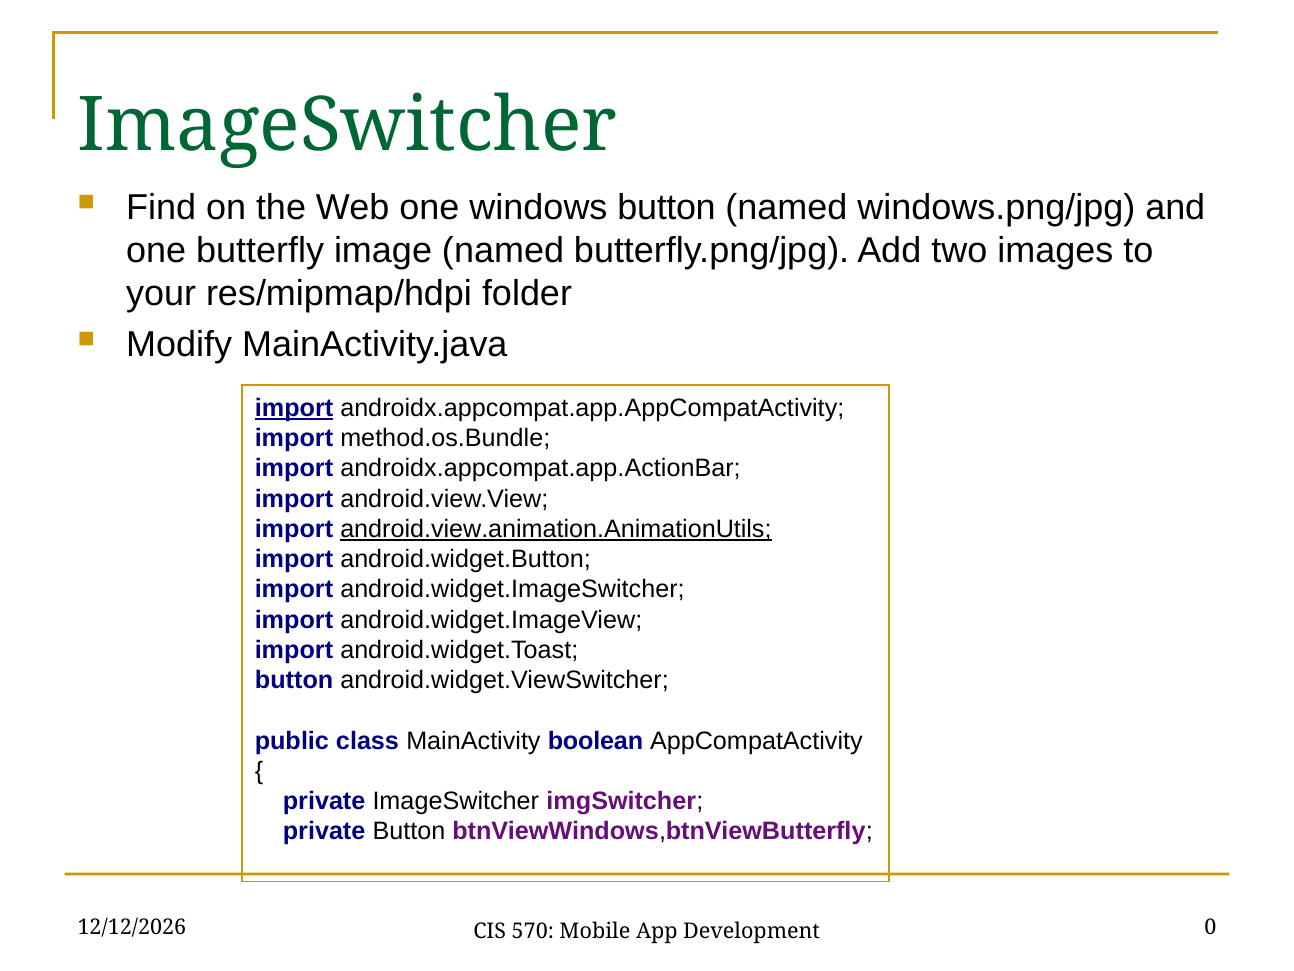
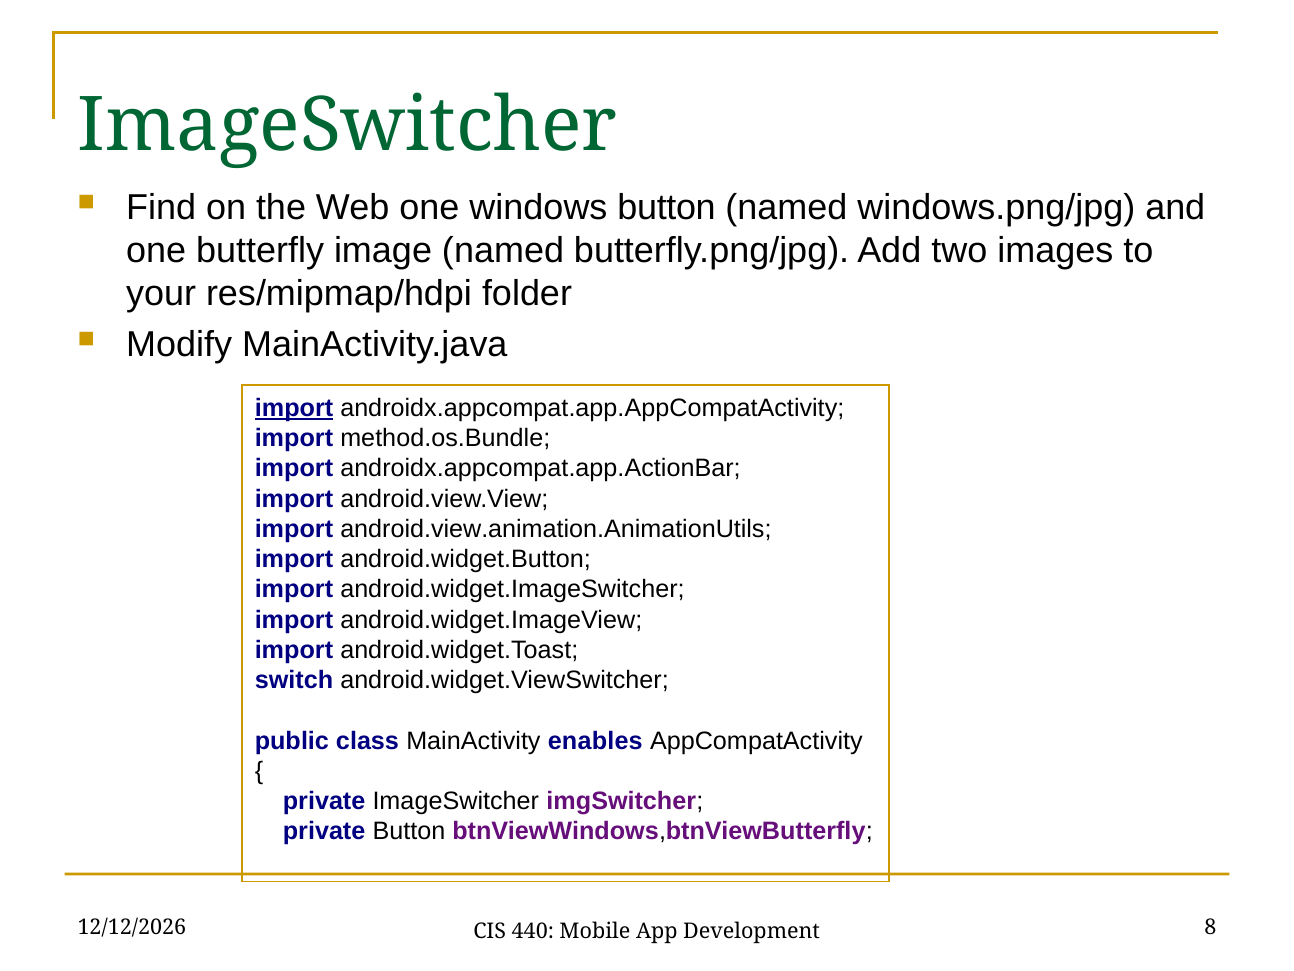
android.view.animation.AnimationUtils underline: present -> none
button at (294, 680): button -> switch
boolean: boolean -> enables
570: 570 -> 440
0: 0 -> 8
